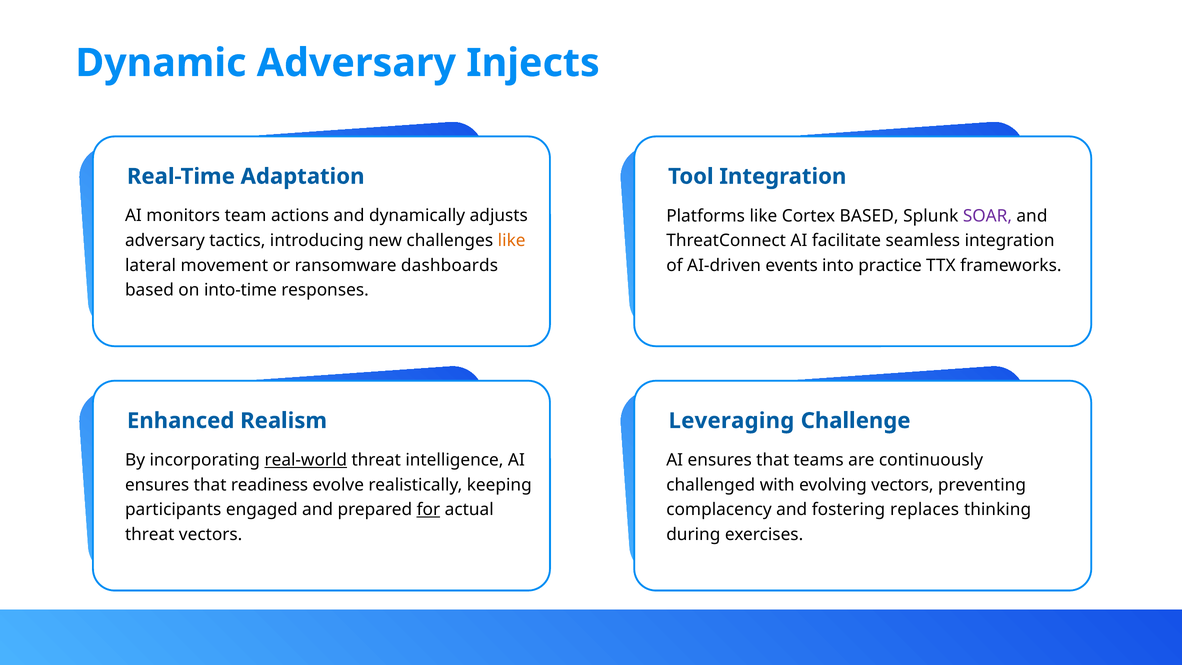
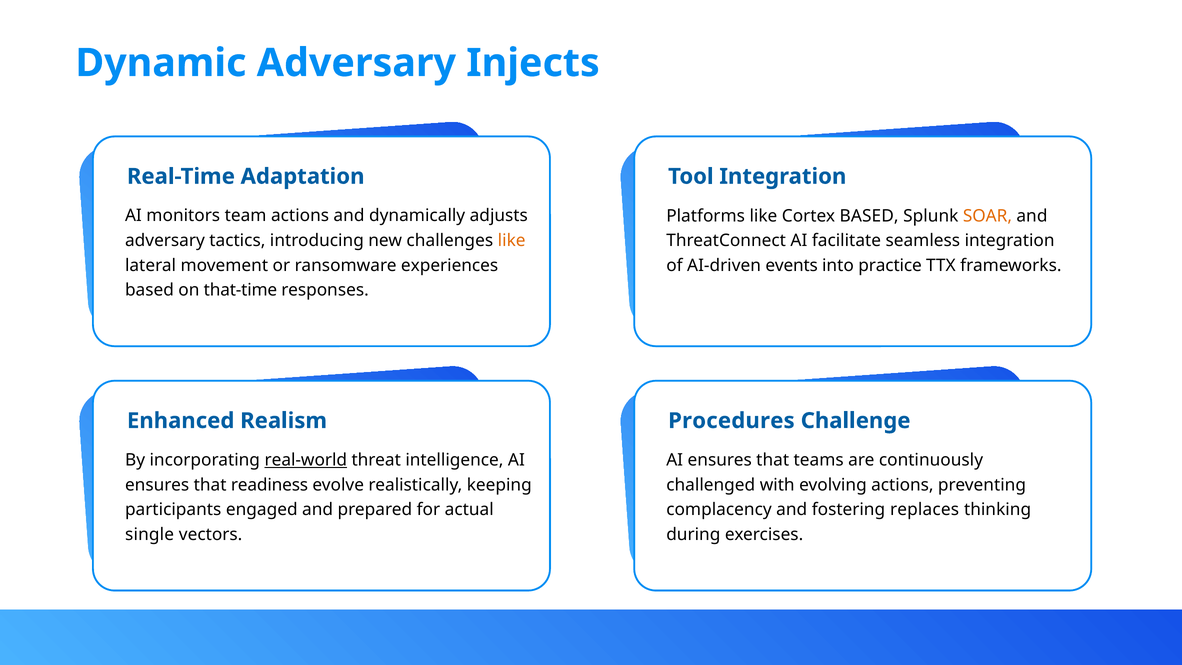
SOAR colour: purple -> orange
dashboards: dashboards -> experiences
into-time: into-time -> that-time
Leveraging: Leveraging -> Procedures
evolving vectors: vectors -> actions
for underline: present -> none
threat at (150, 535): threat -> single
